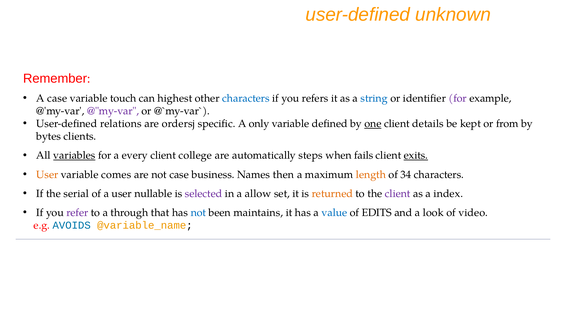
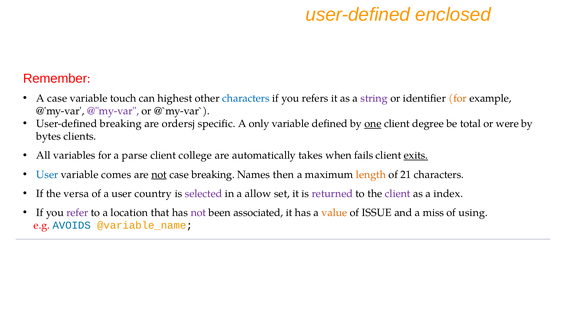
unknown: unknown -> enclosed
string colour: blue -> purple
for at (458, 98) colour: purple -> orange
User-defined relations: relations -> breaking
details: details -> degree
kept: kept -> total
from: from -> were
variables underline: present -> none
every: every -> parse
steps: steps -> takes
User at (47, 175) colour: orange -> blue
not at (159, 175) underline: none -> present
case business: business -> breaking
34: 34 -> 21
serial: serial -> versa
nullable: nullable -> country
returned colour: orange -> purple
through: through -> location
not at (198, 213) colour: blue -> purple
maintains: maintains -> associated
value colour: blue -> orange
EDITS: EDITS -> ISSUE
look: look -> miss
video: video -> using
